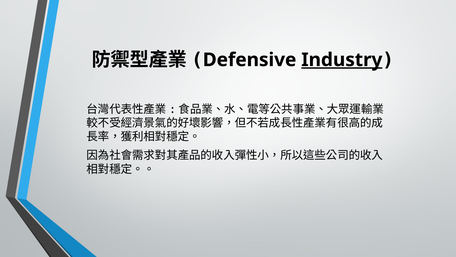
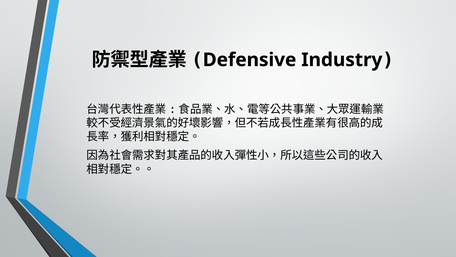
Industry underline: present -> none
